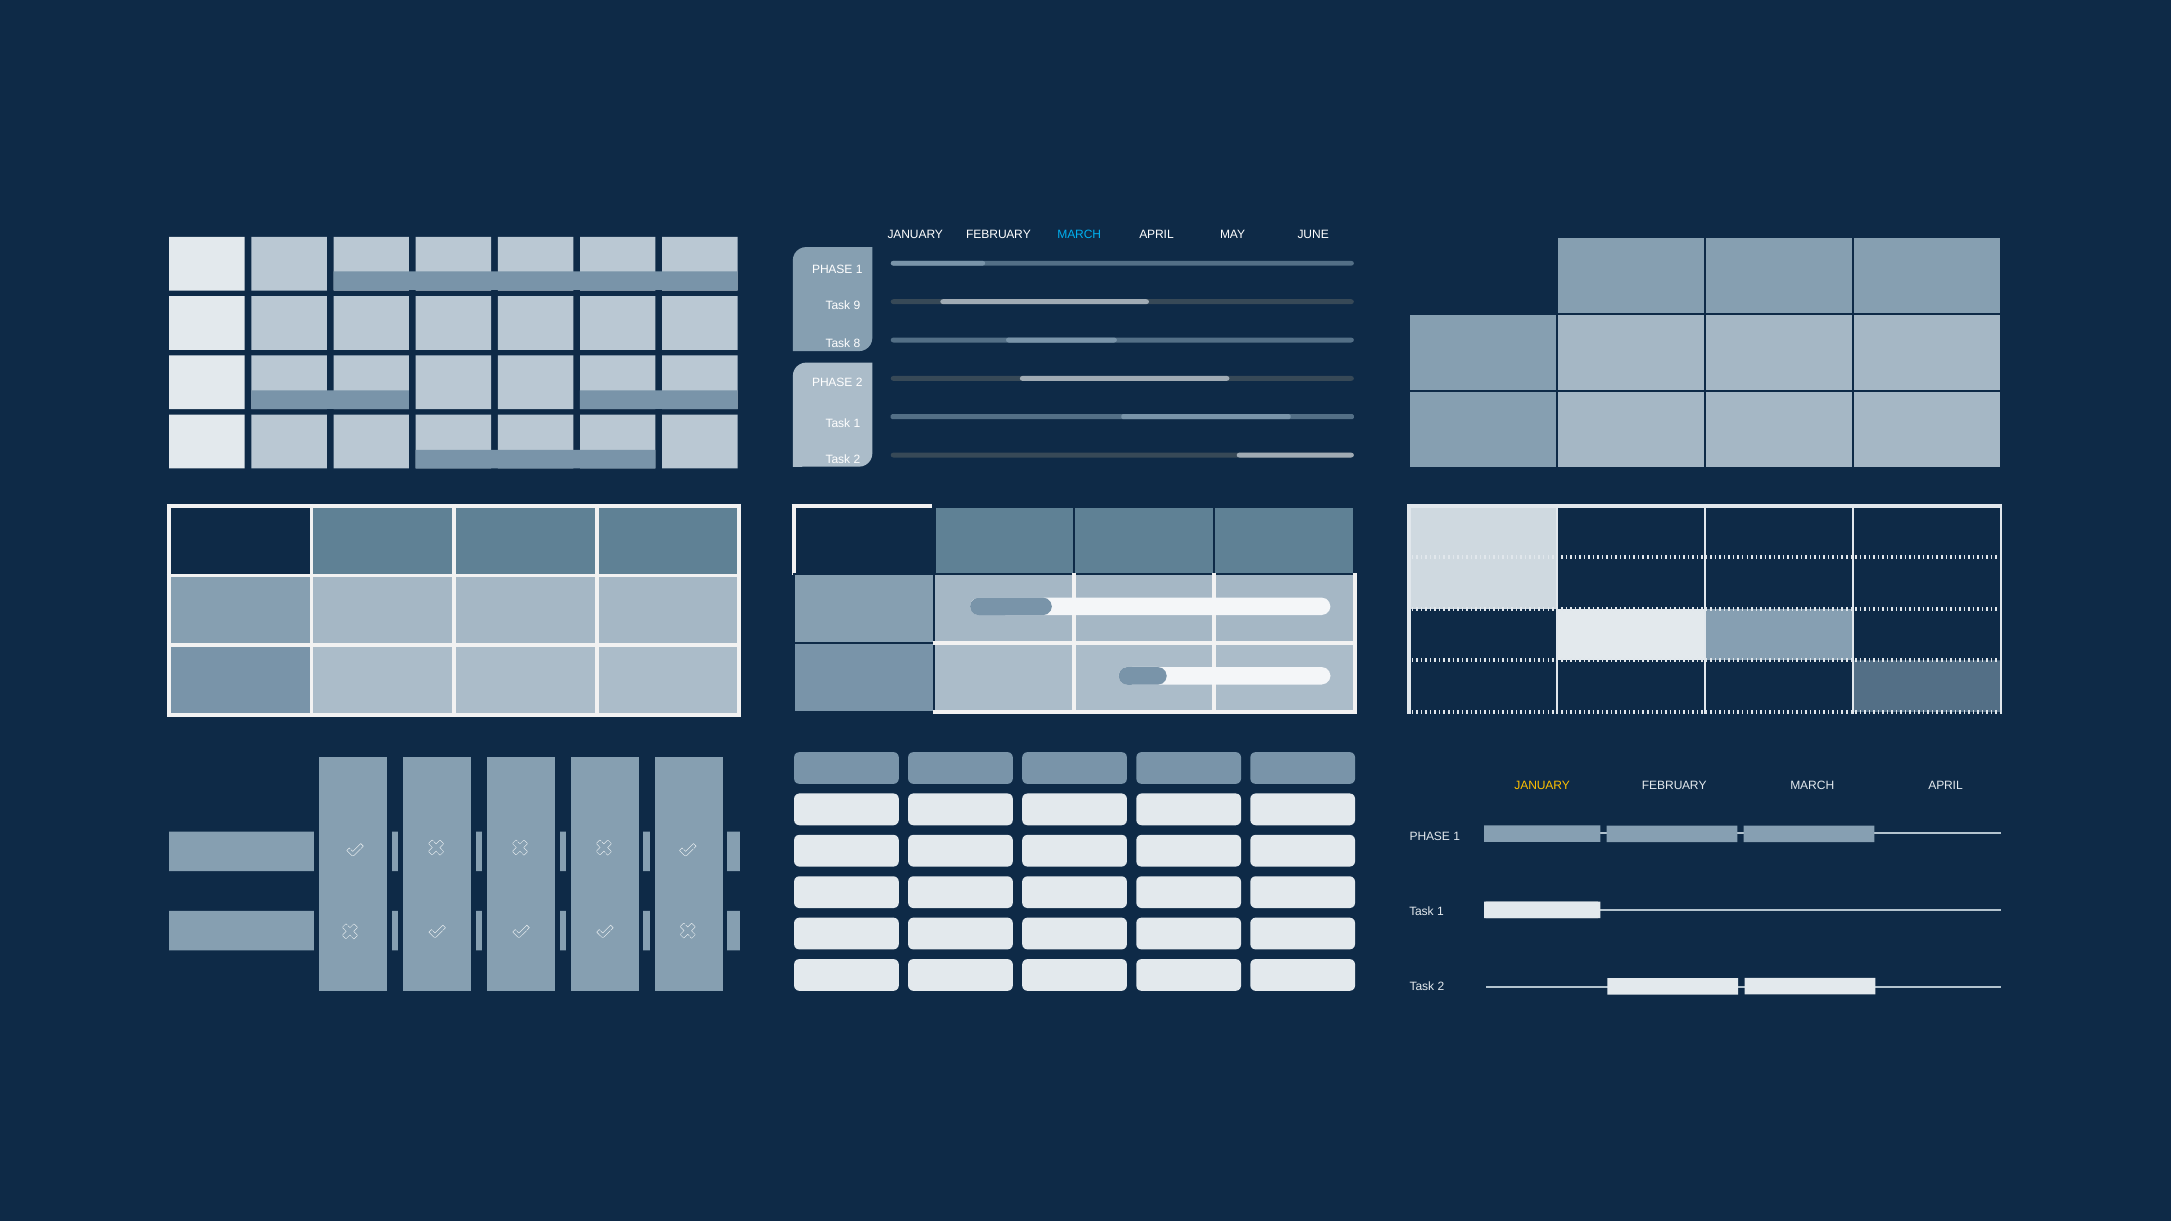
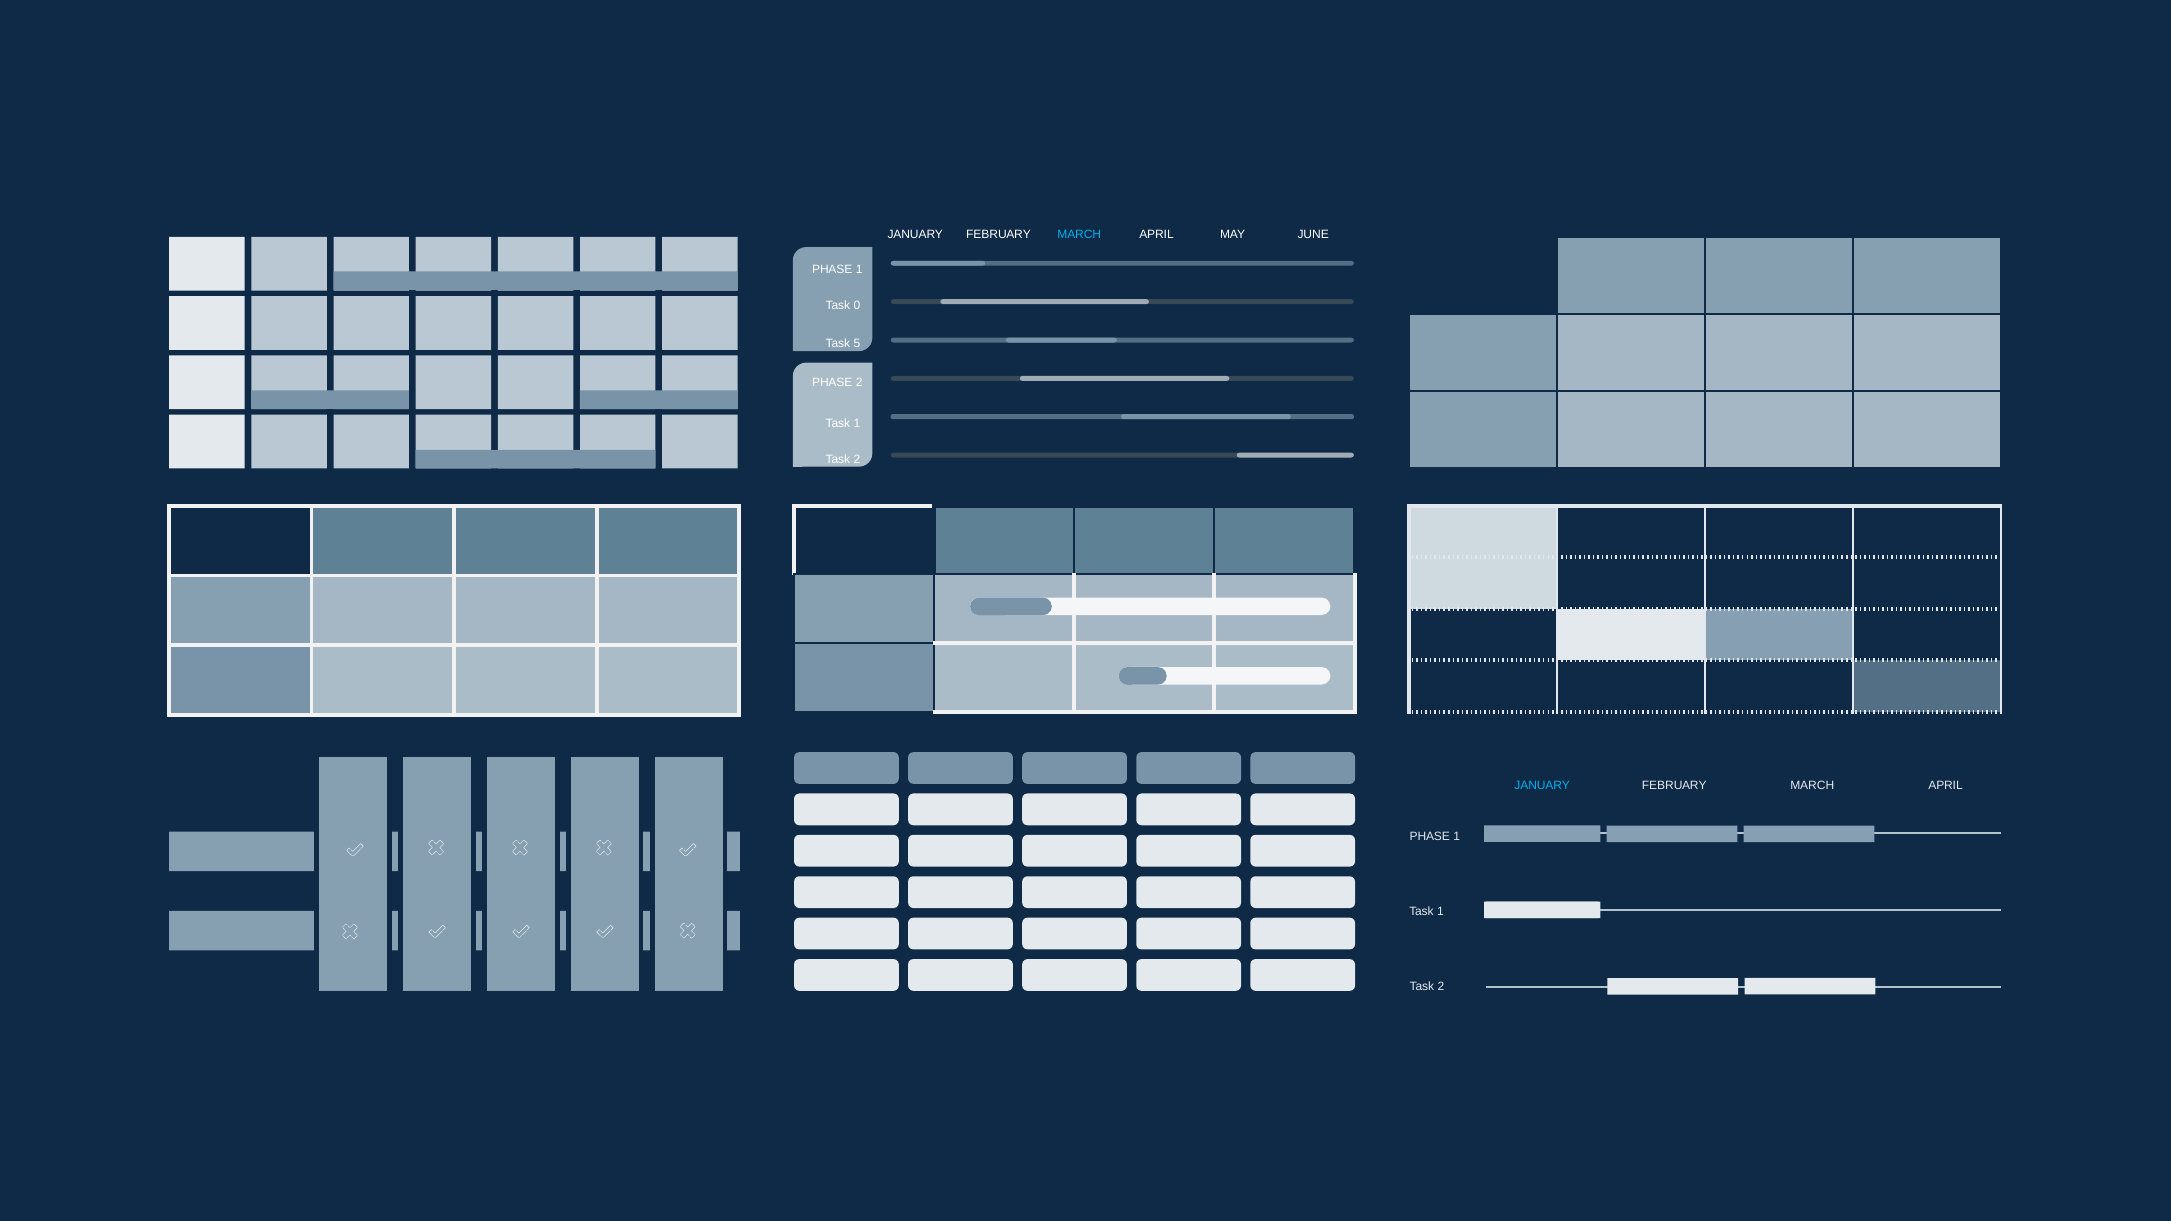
9: 9 -> 0
8: 8 -> 5
JANUARY at (1542, 786) colour: yellow -> light blue
